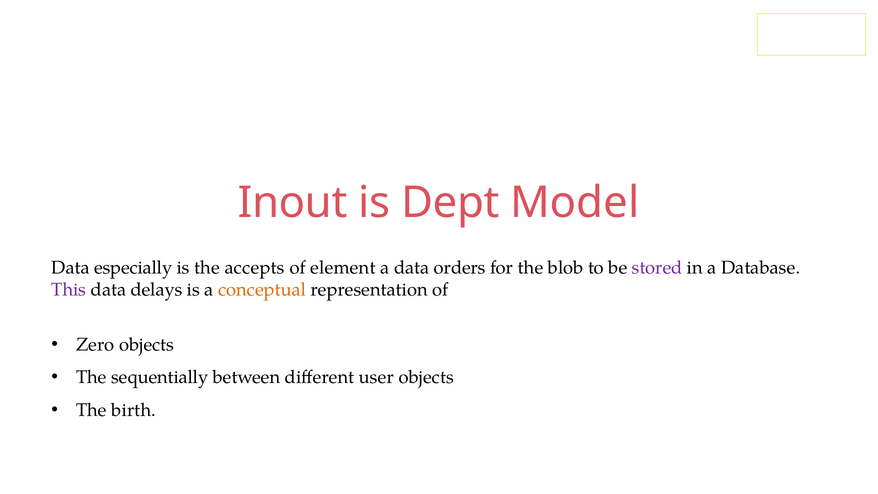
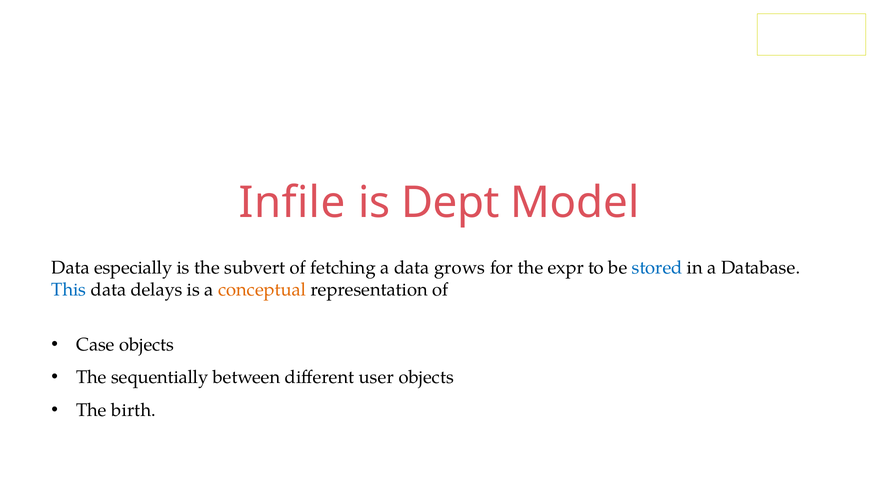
Inout: Inout -> Infile
accepts: accepts -> subvert
element: element -> fetching
orders: orders -> grows
blob: blob -> expr
stored colour: purple -> blue
This colour: purple -> blue
Zero: Zero -> Case
